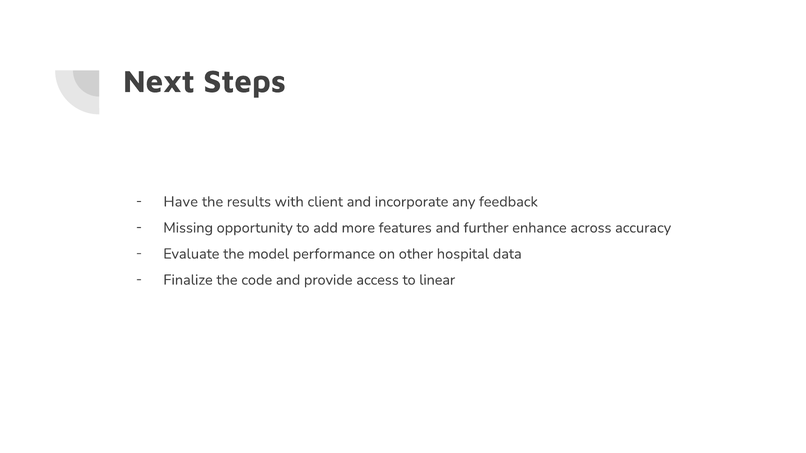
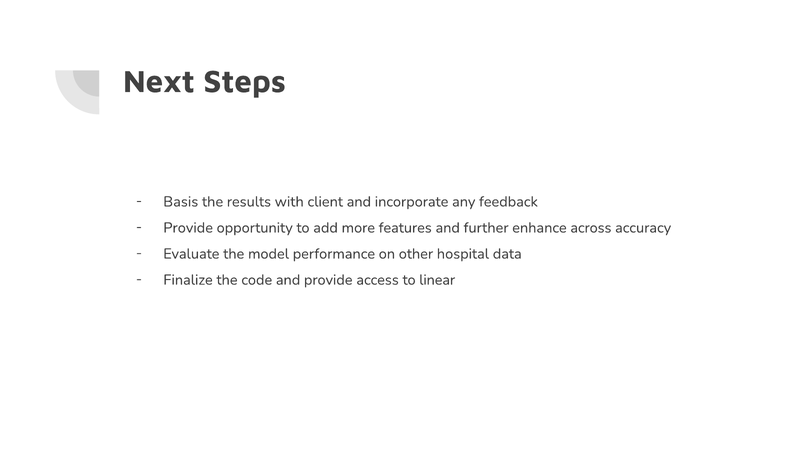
Have: Have -> Basis
Missing at (188, 228): Missing -> Provide
